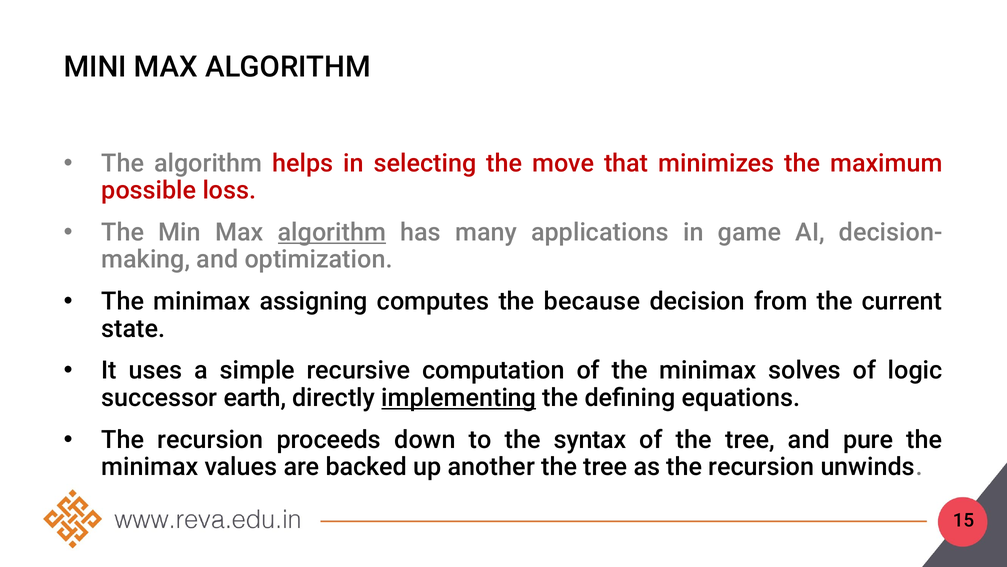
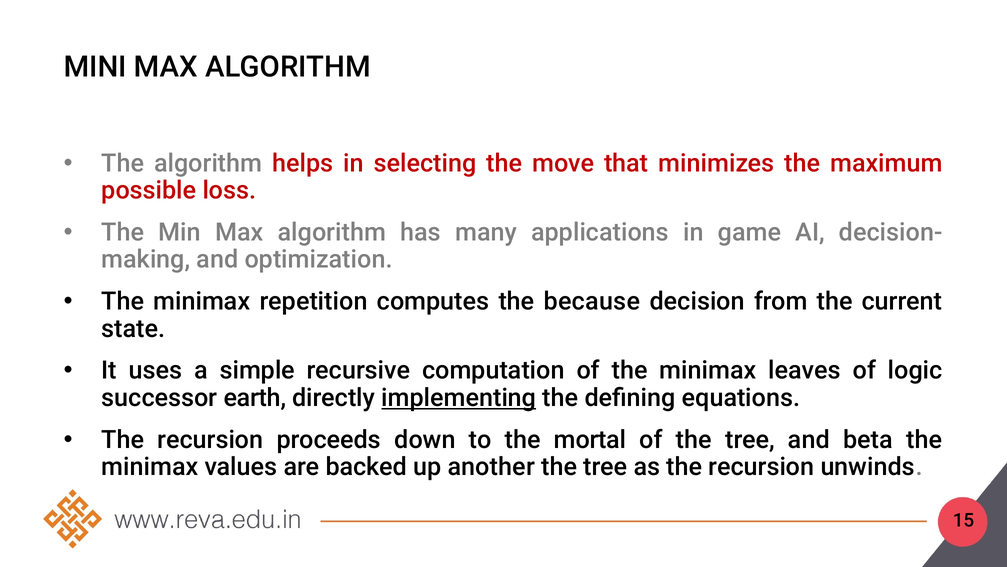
algorithm at (332, 232) underline: present -> none
assigning: assigning -> repetition
solves: solves -> leaves
syntax: syntax -> mortal
pure: pure -> beta
